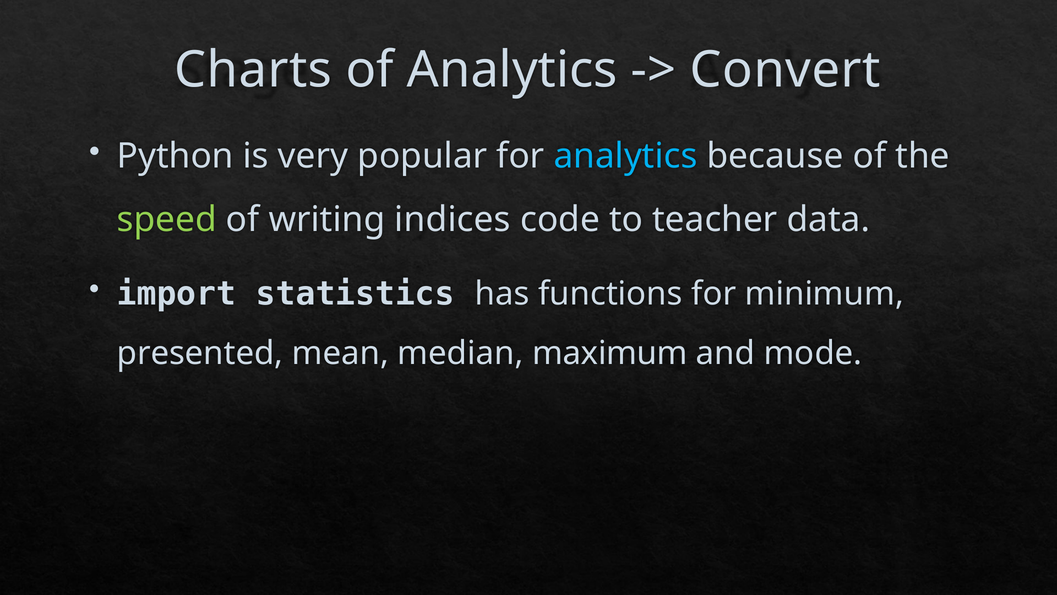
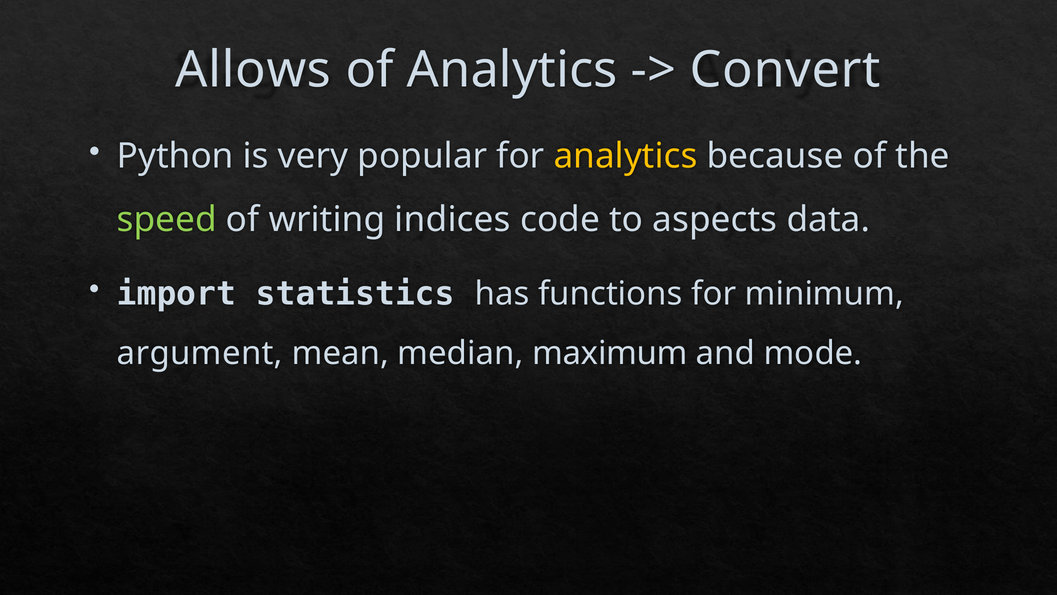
Charts: Charts -> Allows
analytics at (626, 156) colour: light blue -> yellow
teacher: teacher -> aspects
presented: presented -> argument
